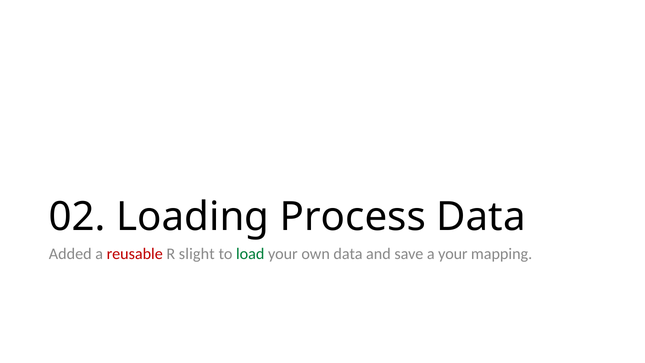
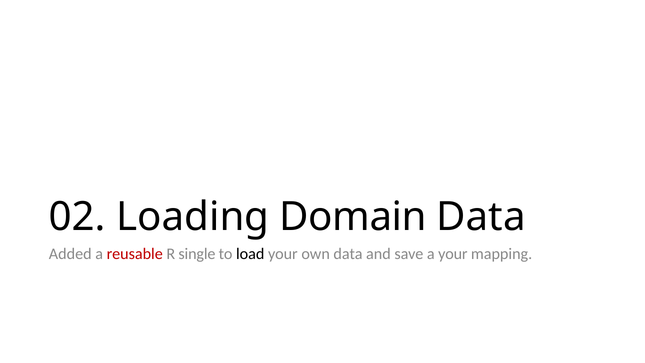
Process: Process -> Domain
slight: slight -> single
load colour: green -> black
